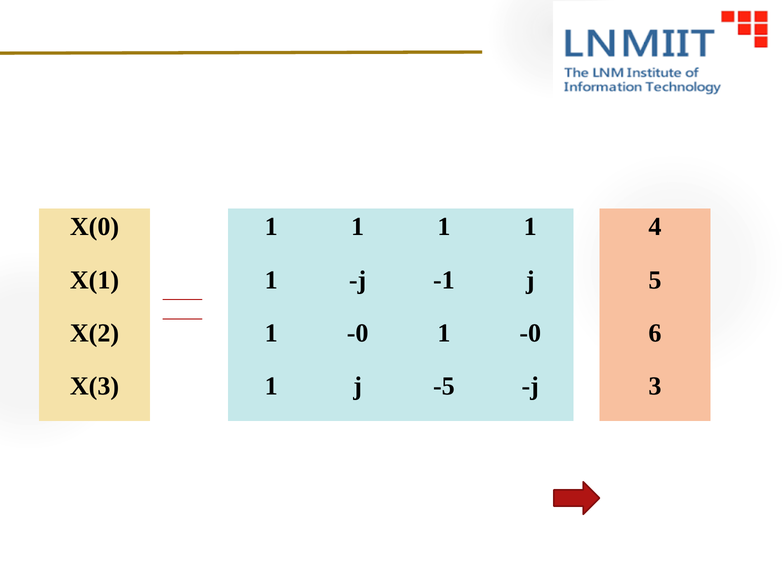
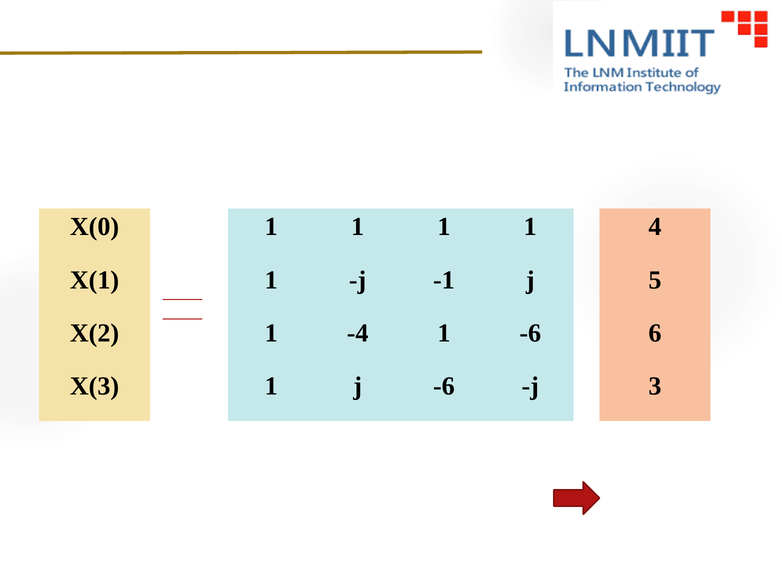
-0 at (358, 333): -0 -> -4
-0 at (530, 333): -0 -> -6
j -5: -5 -> -6
